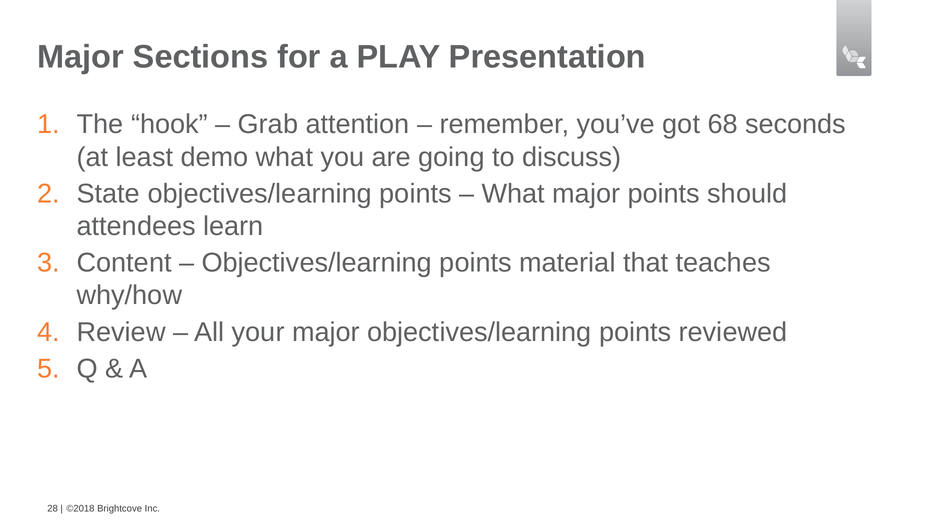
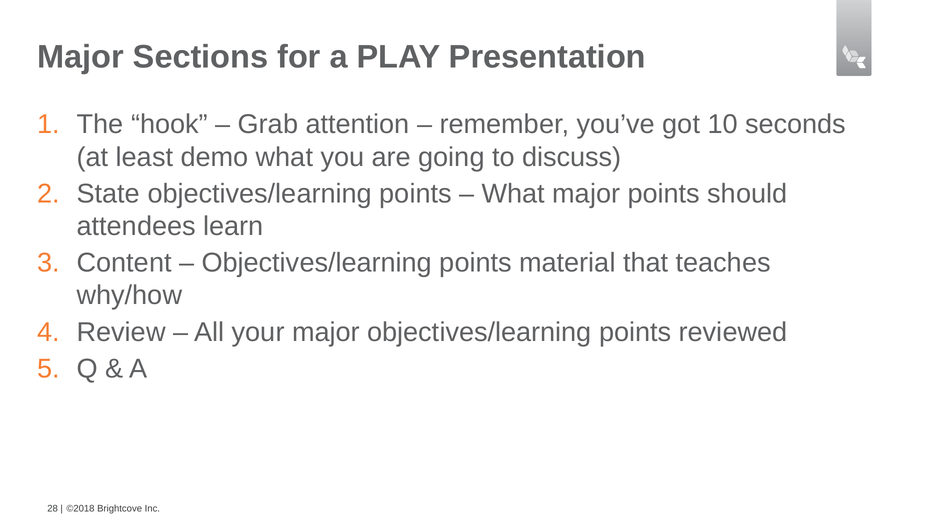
68: 68 -> 10
